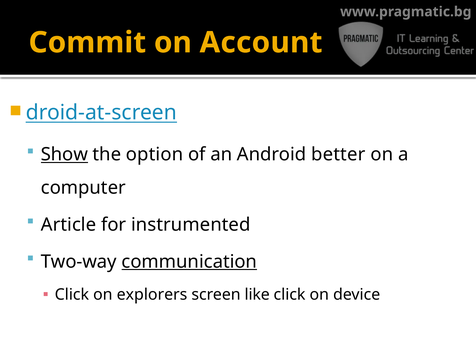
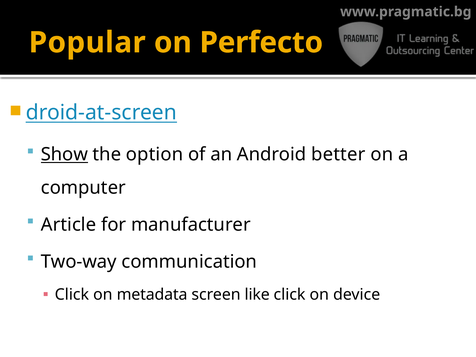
Commit: Commit -> Popular
Account: Account -> Perfecto
instrumented: instrumented -> manufacturer
communication underline: present -> none
explorers: explorers -> metadata
